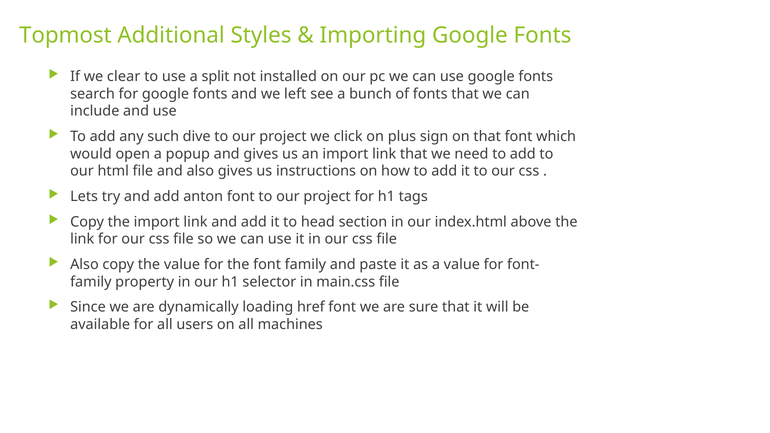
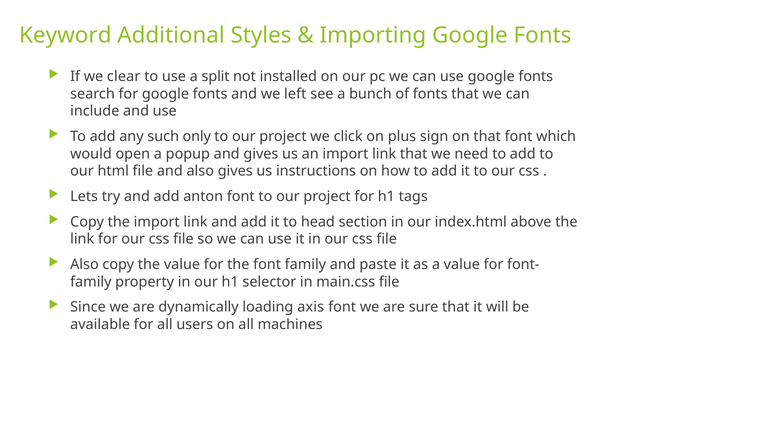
Topmost: Topmost -> Keyword
dive: dive -> only
href: href -> axis
